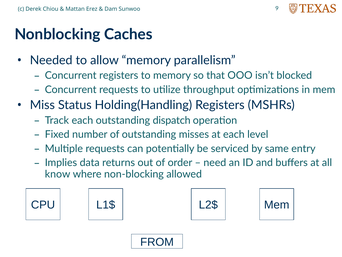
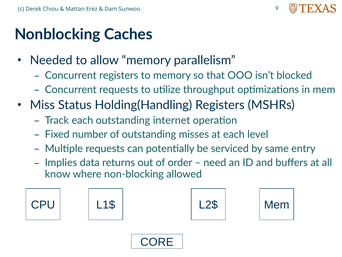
dispatch: dispatch -> internet
FROM: FROM -> CORE
